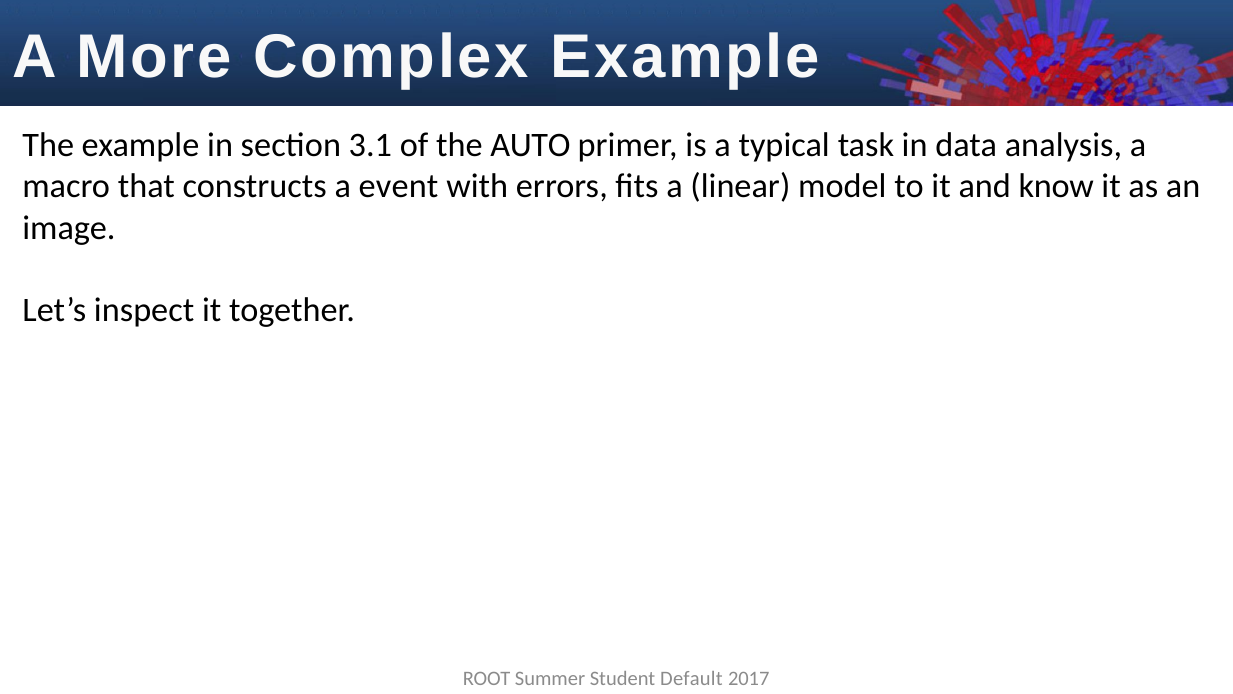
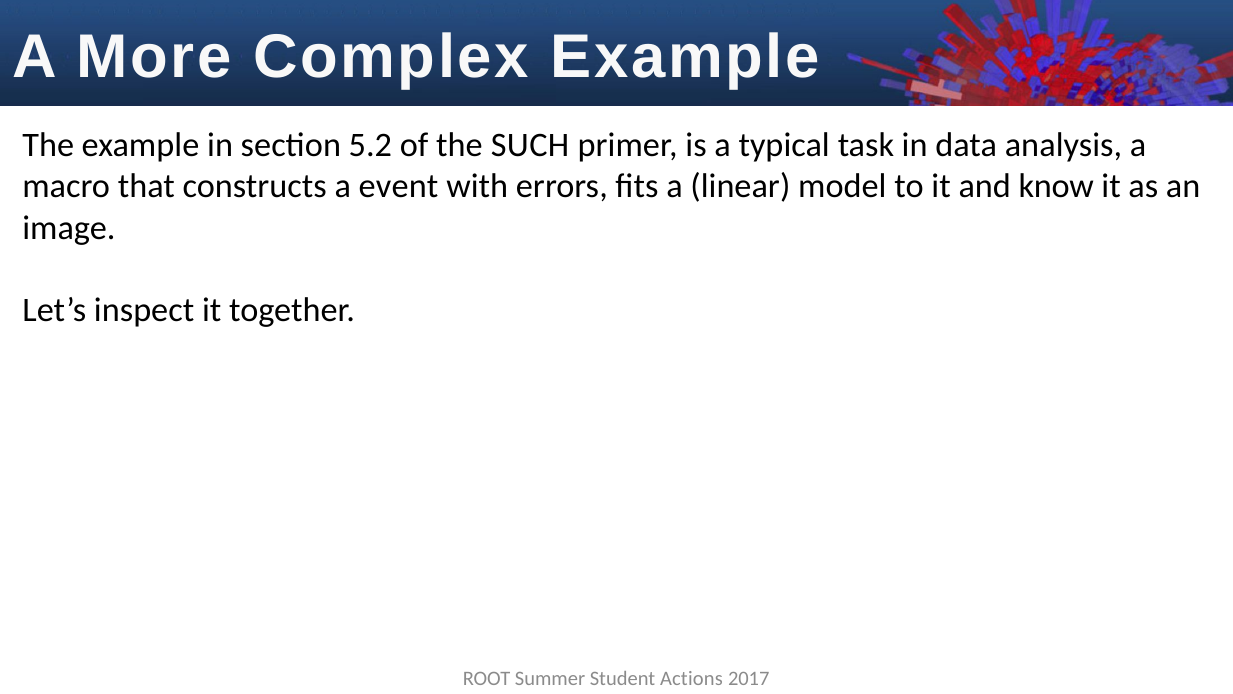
3.1: 3.1 -> 5.2
AUTO: AUTO -> SUCH
Default: Default -> Actions
